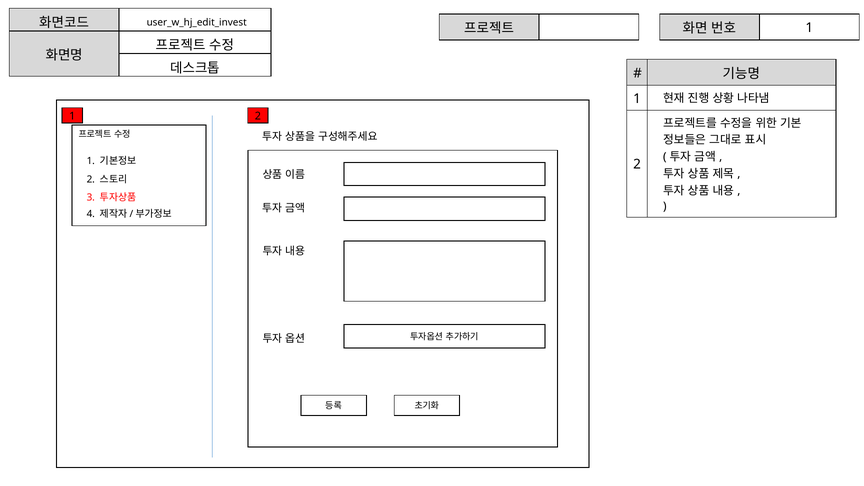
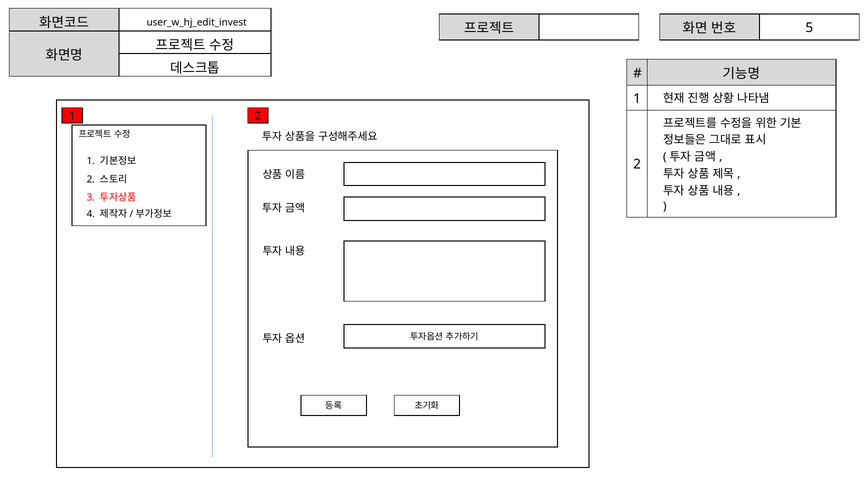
1 at (809, 28): 1 -> 5
